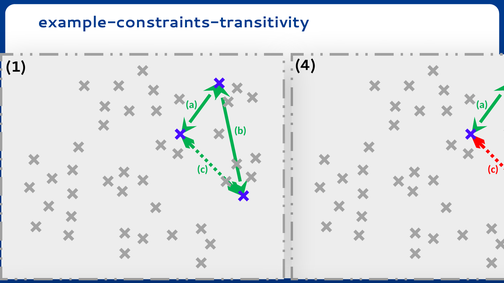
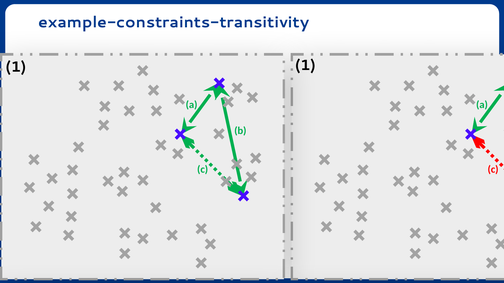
1 4: 4 -> 1
